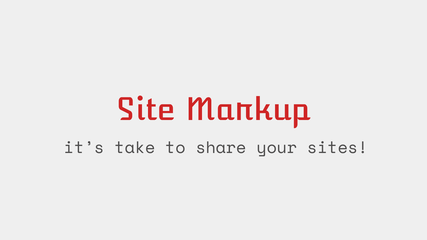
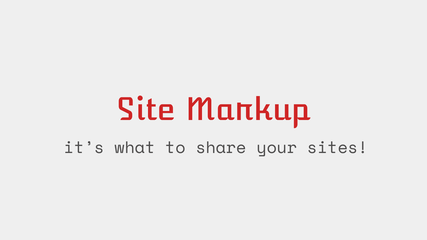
take: take -> what
